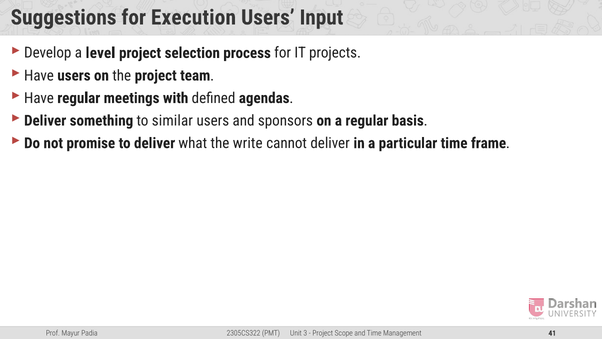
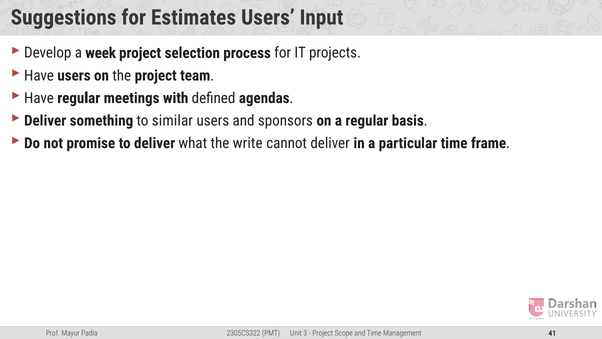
Execution: Execution -> Estimates
level: level -> week
